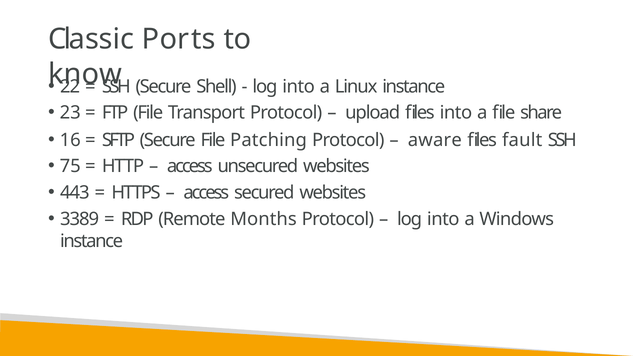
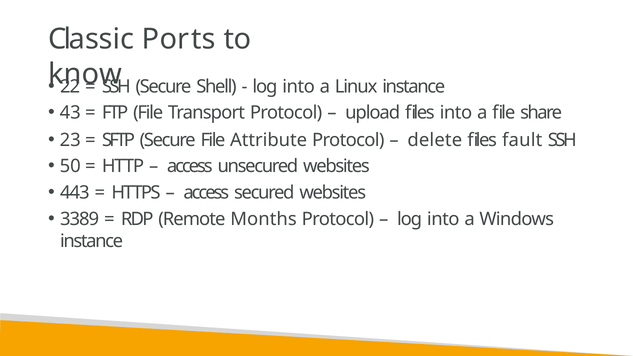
23: 23 -> 43
16: 16 -> 23
Patching: Patching -> Attribute
aware: aware -> delete
75: 75 -> 50
